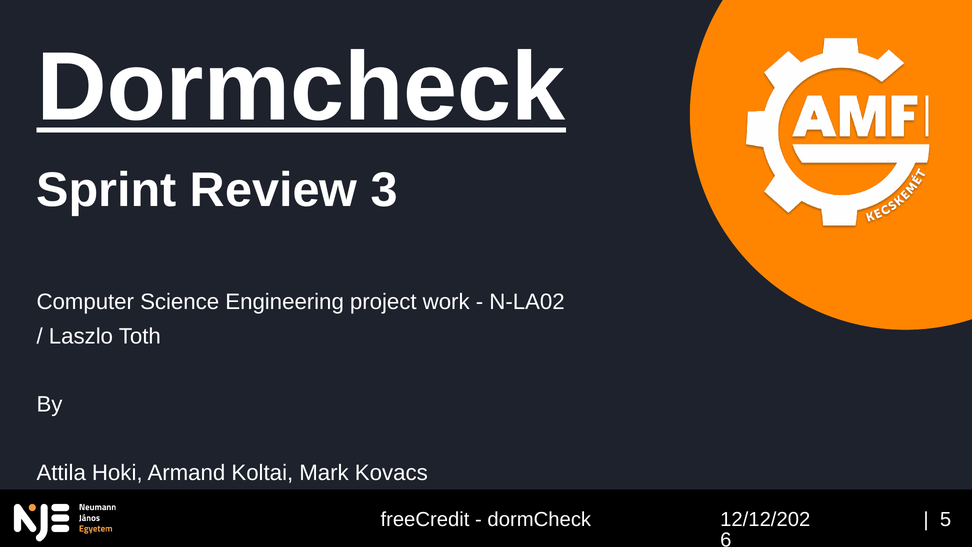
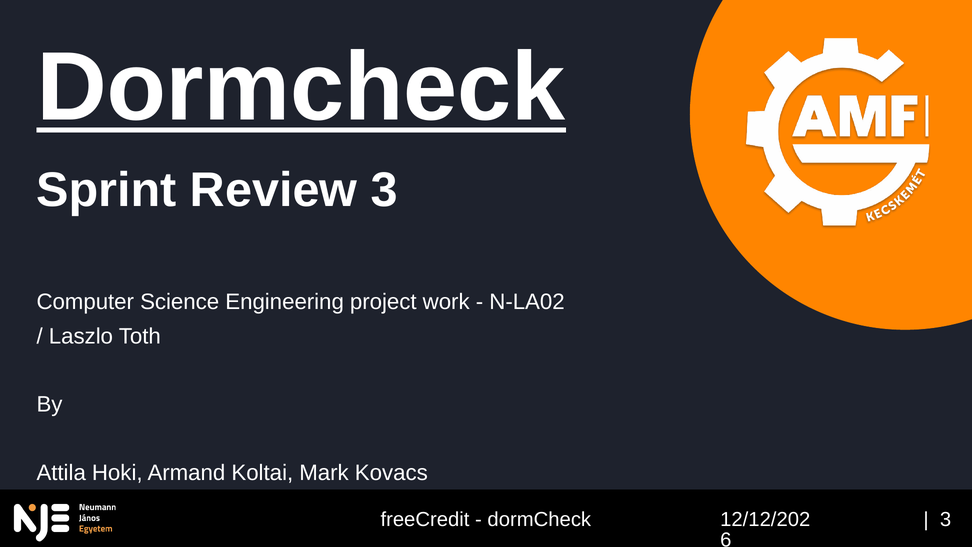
5 at (946, 519): 5 -> 3
